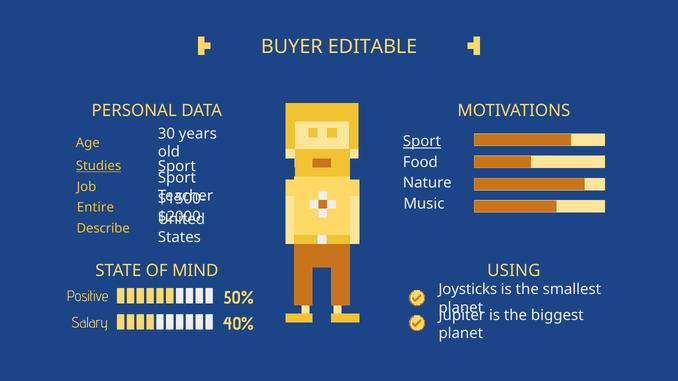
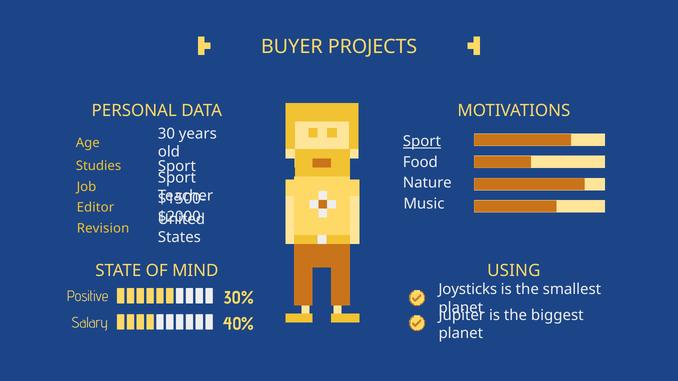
EDITABLE: EDITABLE -> PROJECTS
Studies underline: present -> none
Entire: Entire -> Editor
Describe: Describe -> Revision
50%: 50% -> 30%
